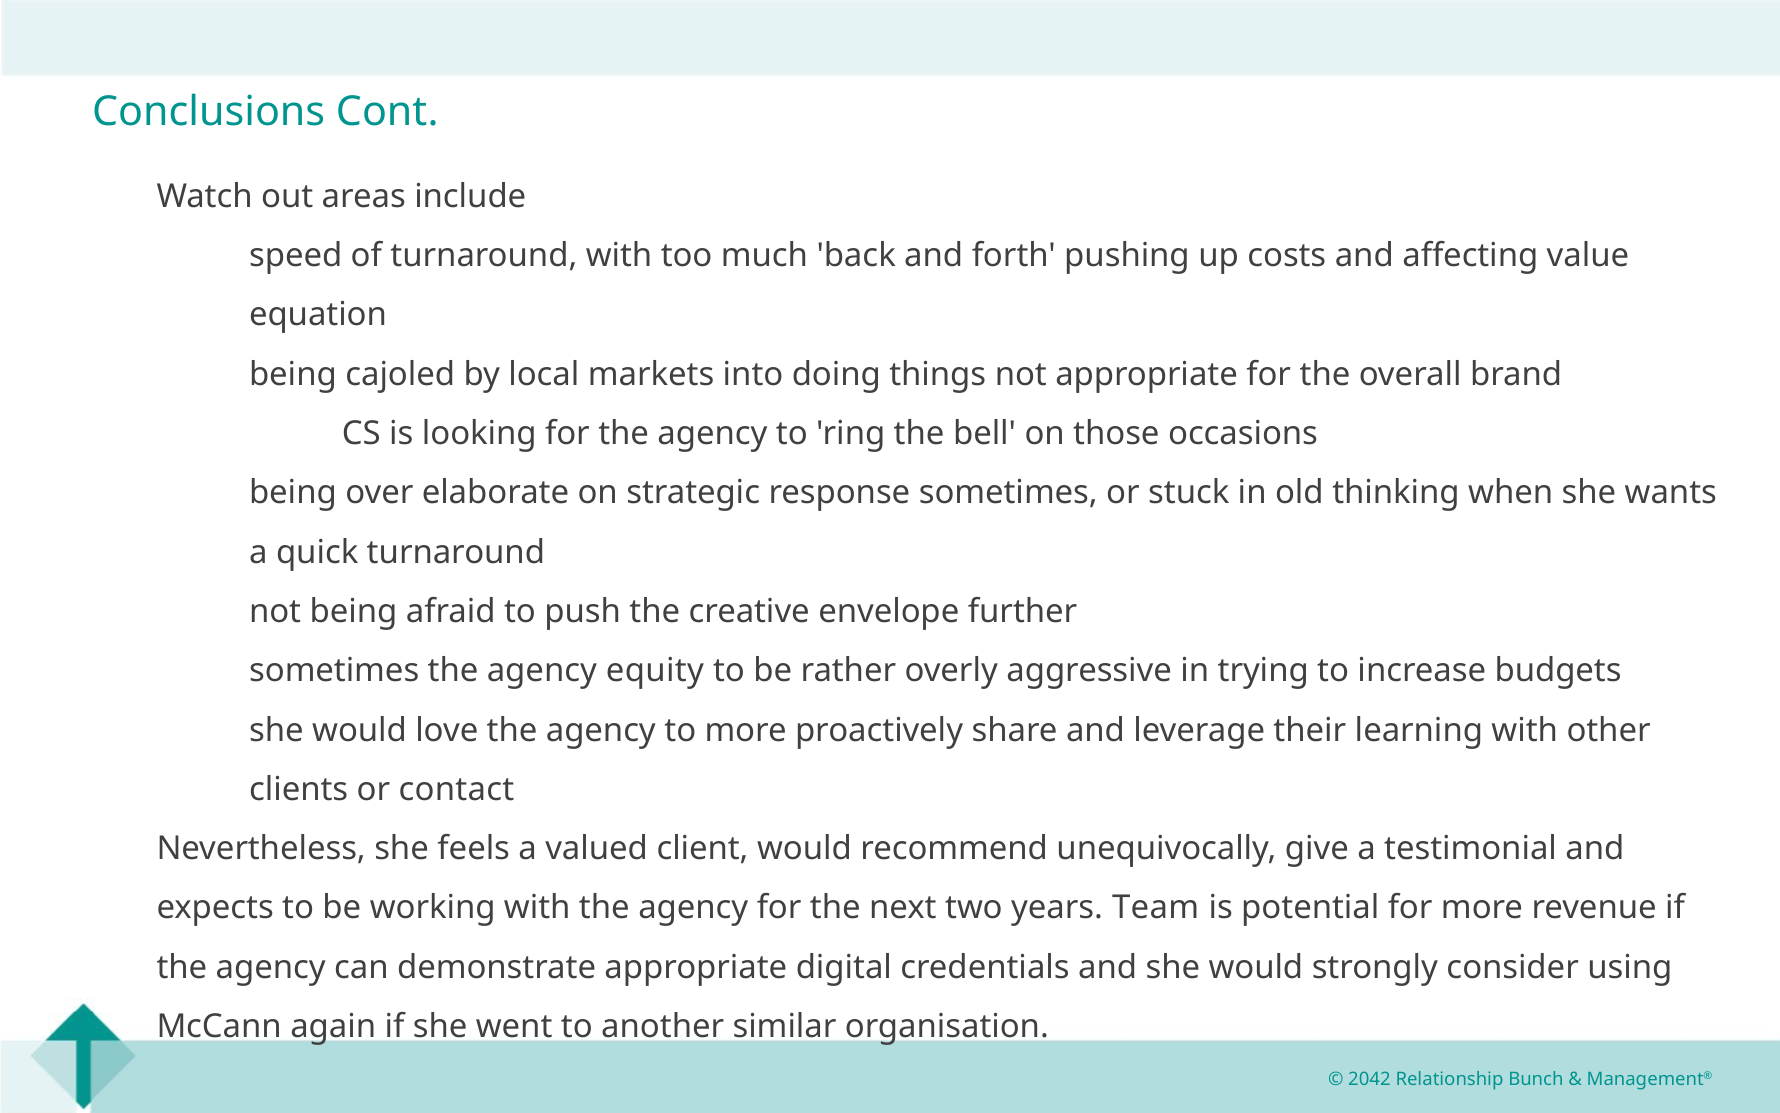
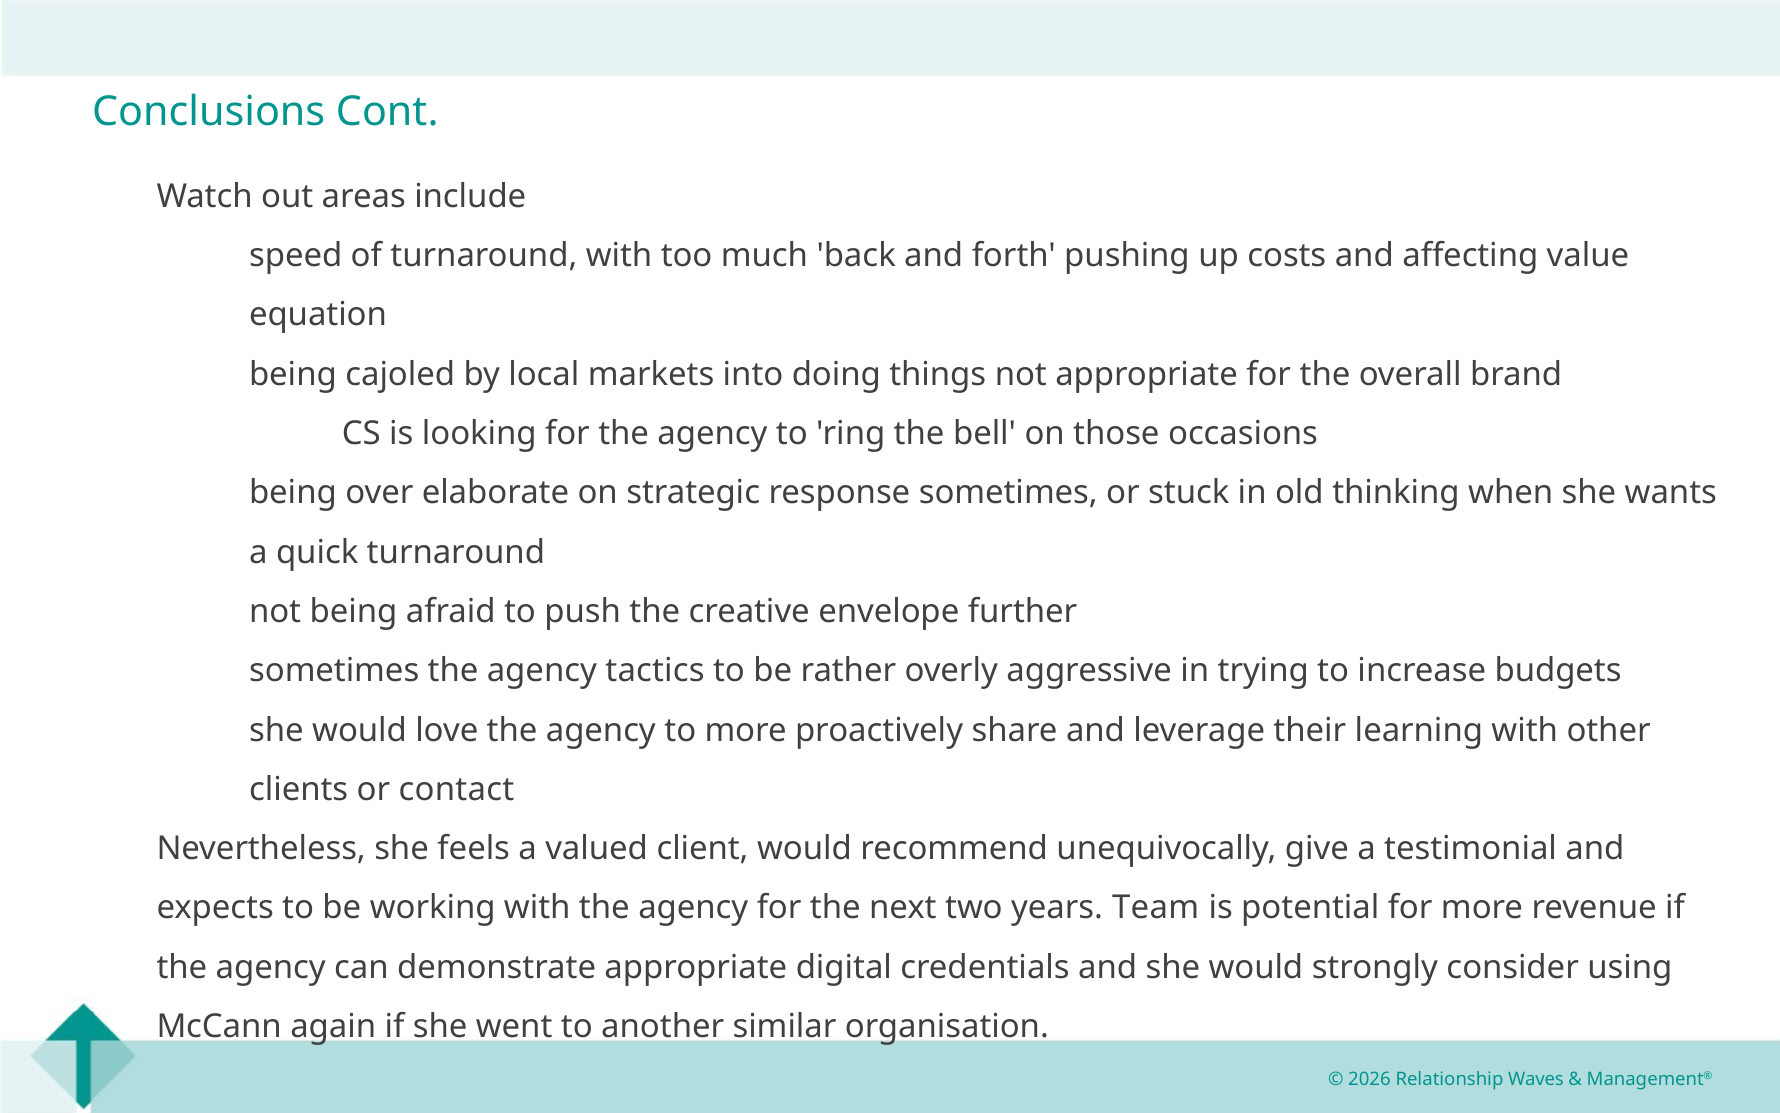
equity: equity -> tactics
2042: 2042 -> 2026
Bunch: Bunch -> Waves
